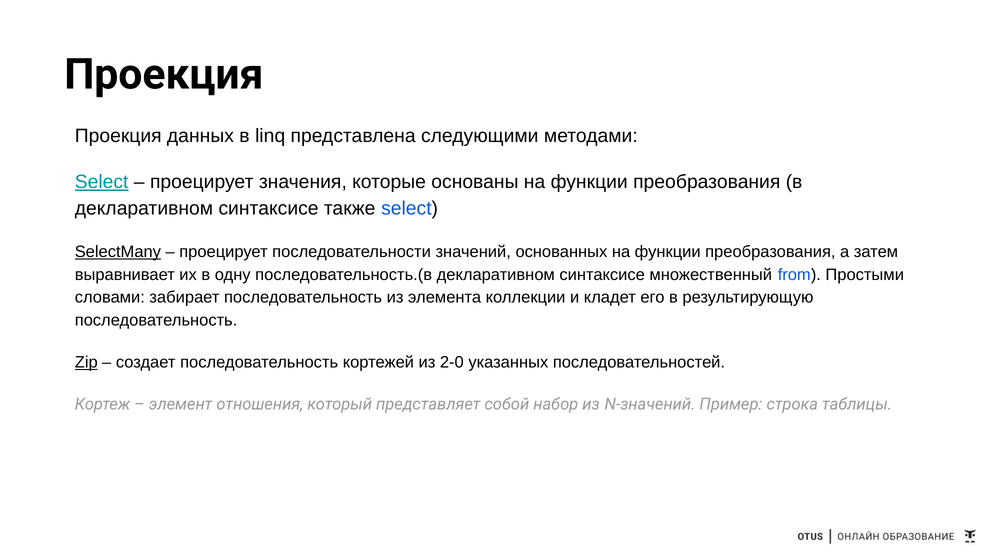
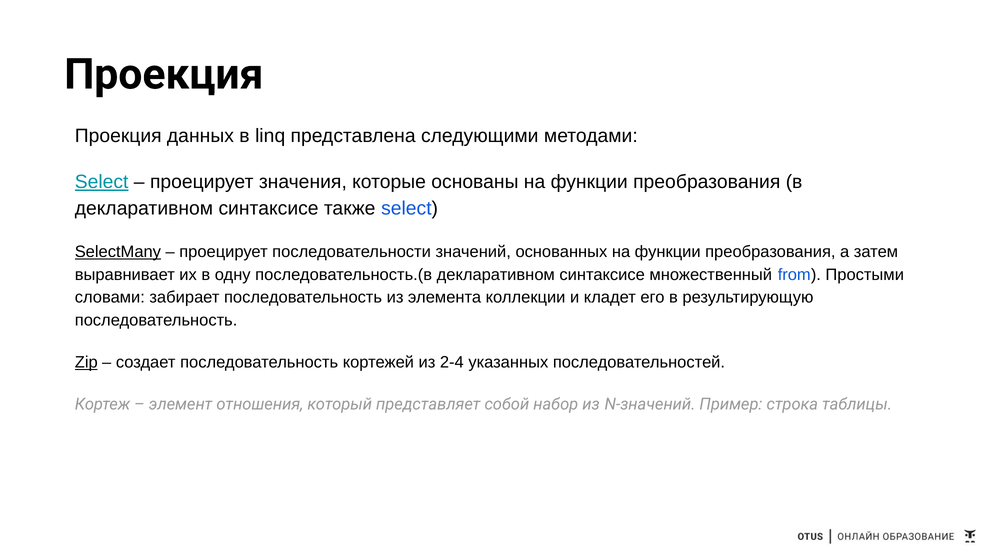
2-0: 2-0 -> 2-4
